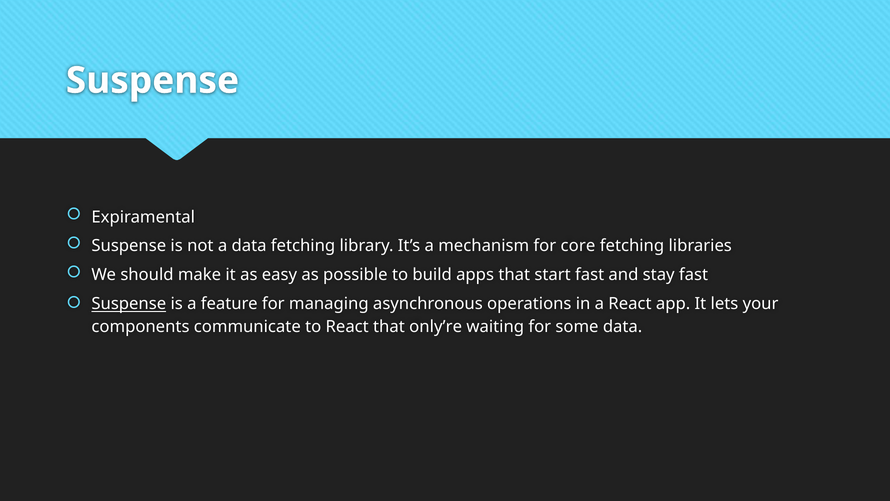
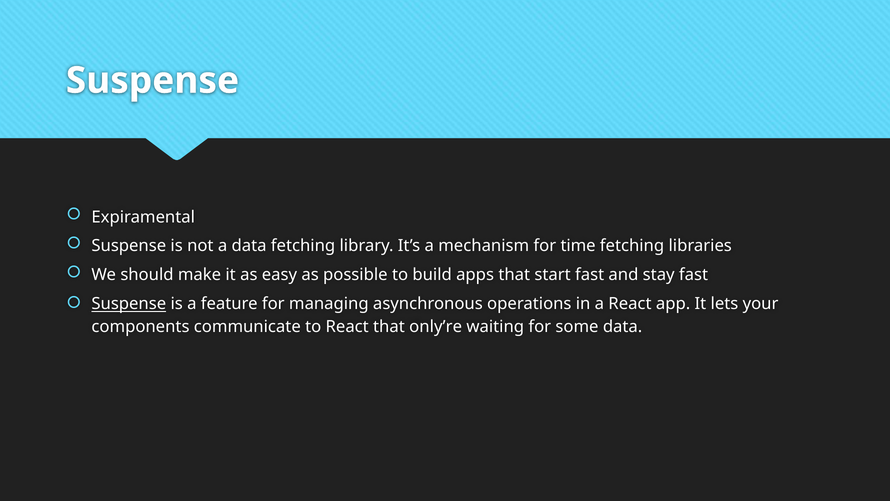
core: core -> time
